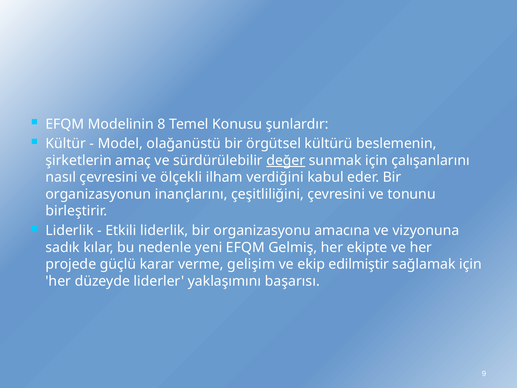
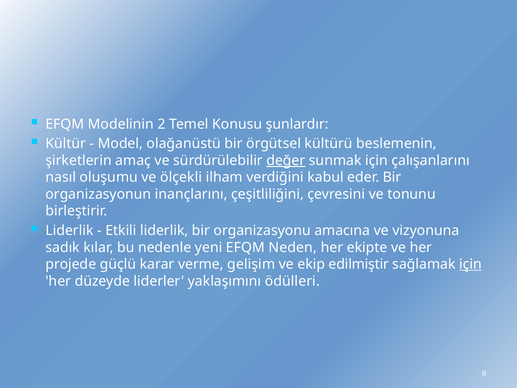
8: 8 -> 2
nasıl çevresini: çevresini -> oluşumu
Gelmiş: Gelmiş -> Neden
için at (471, 264) underline: none -> present
başarısı: başarısı -> ödülleri
